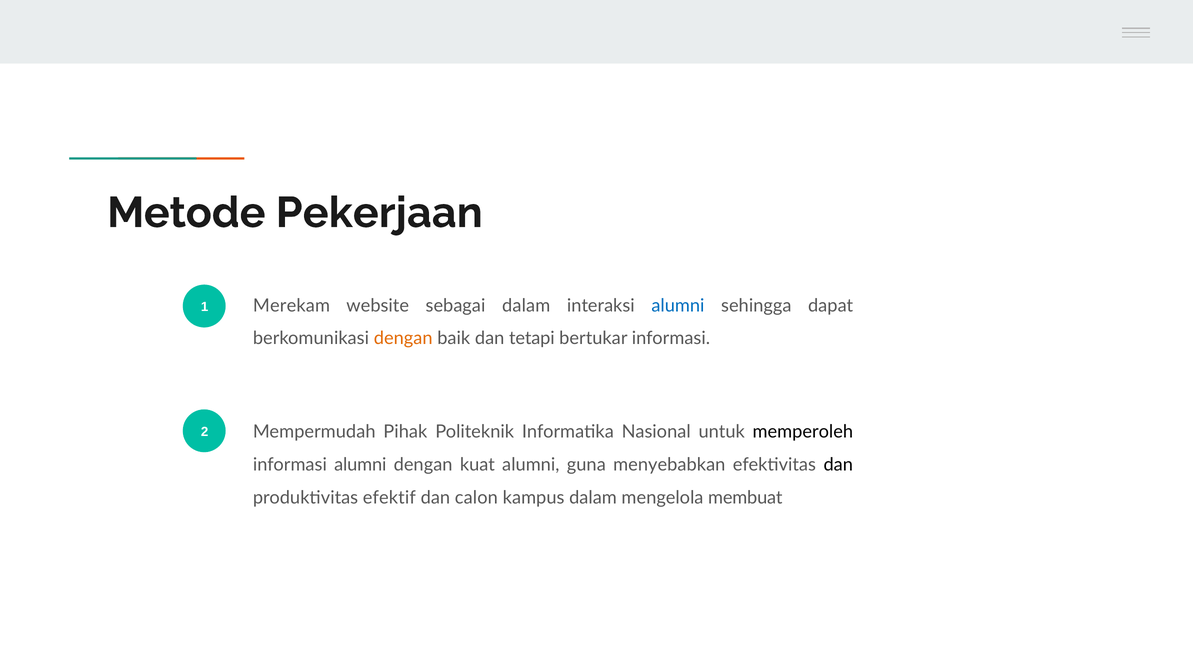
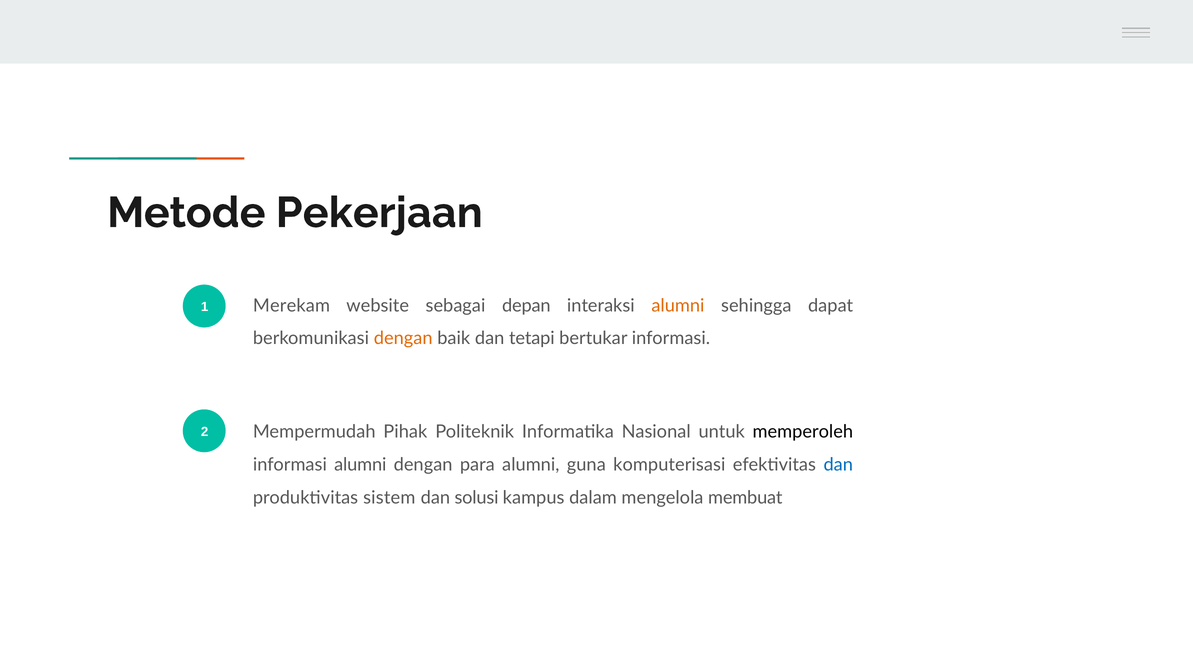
sebagai dalam: dalam -> depan
alumni at (678, 306) colour: blue -> orange
kuat: kuat -> para
menyebabkan: menyebabkan -> komputerisasi
dan at (838, 465) colour: black -> blue
efektif: efektif -> sistem
calon: calon -> solusi
